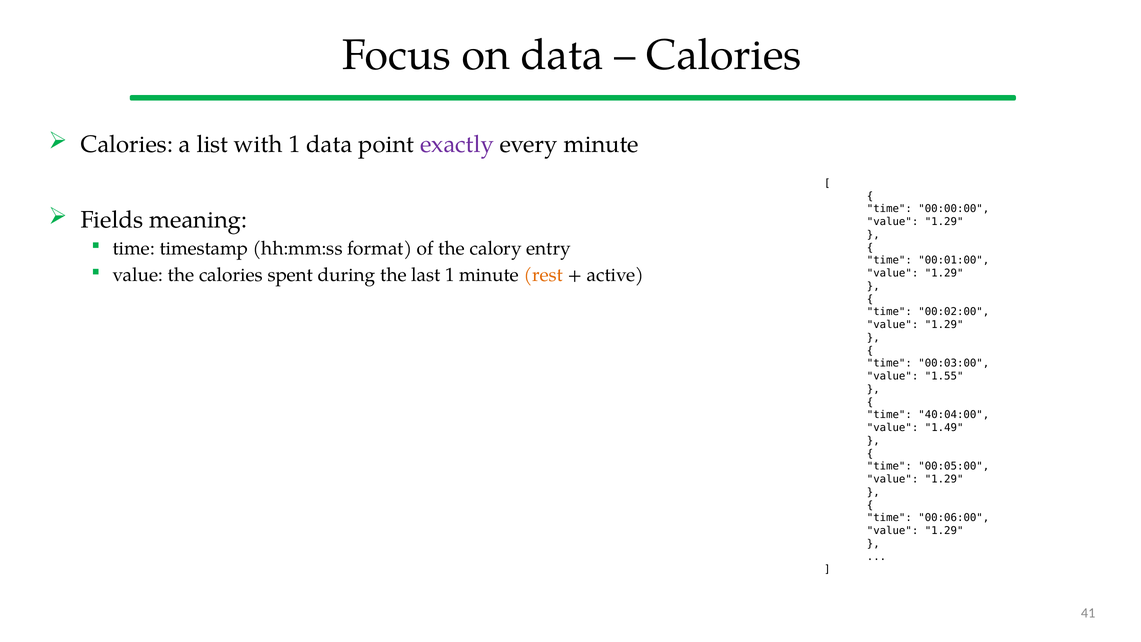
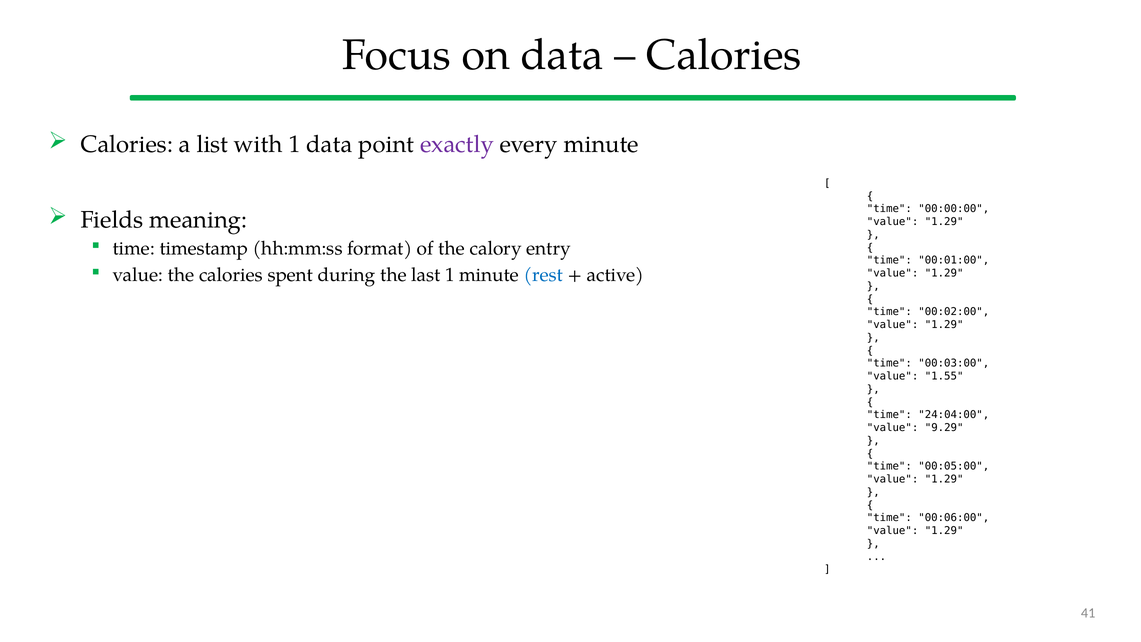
rest colour: orange -> blue
40:04:00: 40:04:00 -> 24:04:00
1.49: 1.49 -> 9.29
